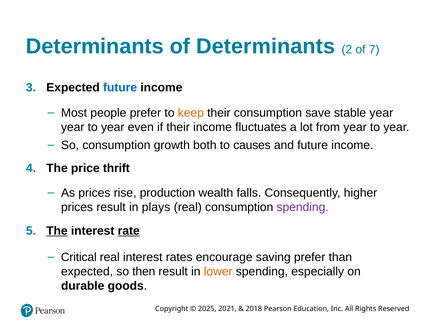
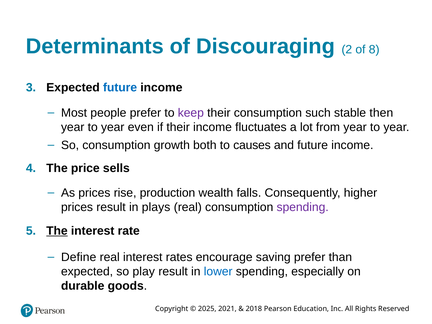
of Determinants: Determinants -> Discouraging
7: 7 -> 8
keep colour: orange -> purple
save: save -> such
stable year: year -> then
thrift: thrift -> sells
rate underline: present -> none
Critical: Critical -> Define
then: then -> play
lower colour: orange -> blue
